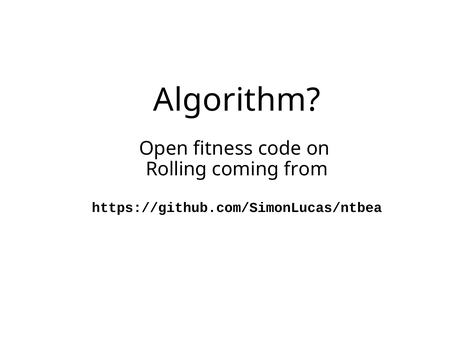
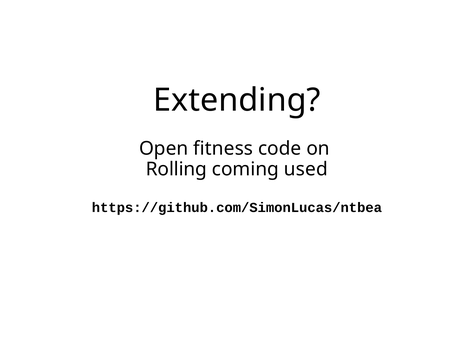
Algorithm: Algorithm -> Extending
from: from -> used
